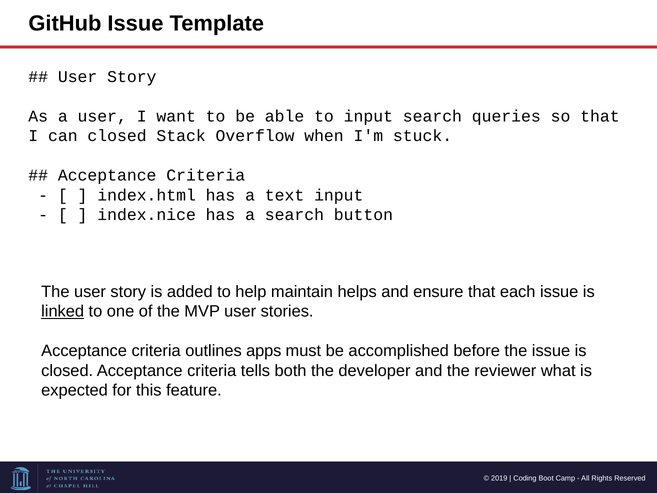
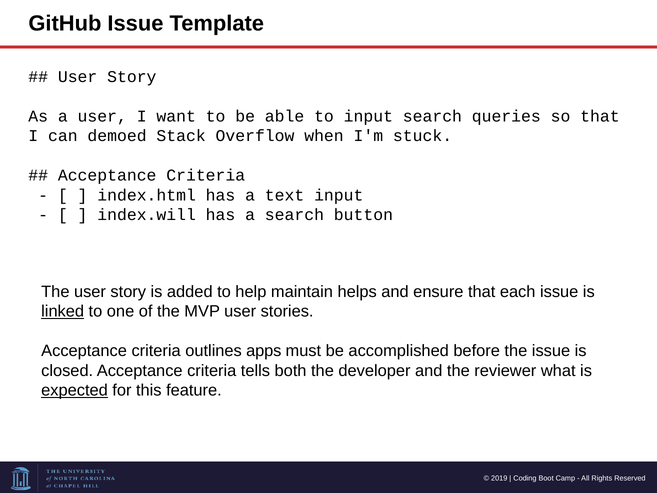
can closed: closed -> demoed
index.nice: index.nice -> index.will
expected underline: none -> present
